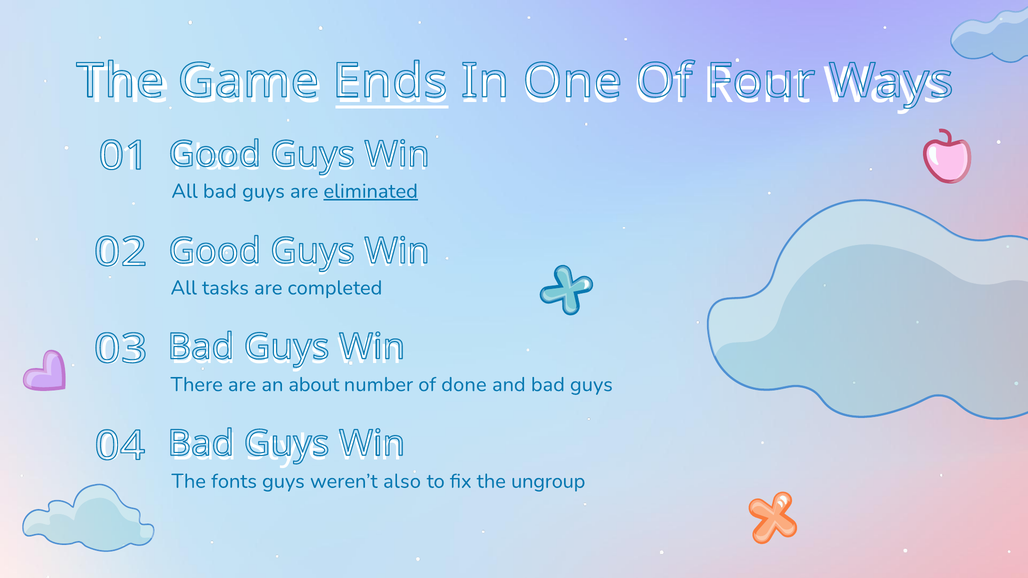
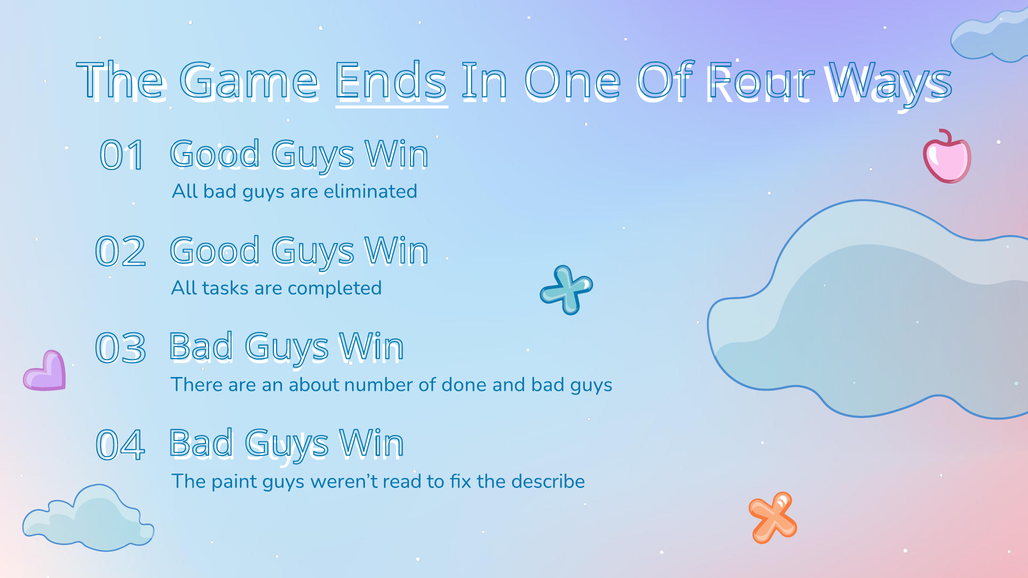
Place: Place -> Voice
eliminated underline: present -> none
fonts: fonts -> paint
also: also -> read
ungroup: ungroup -> describe
